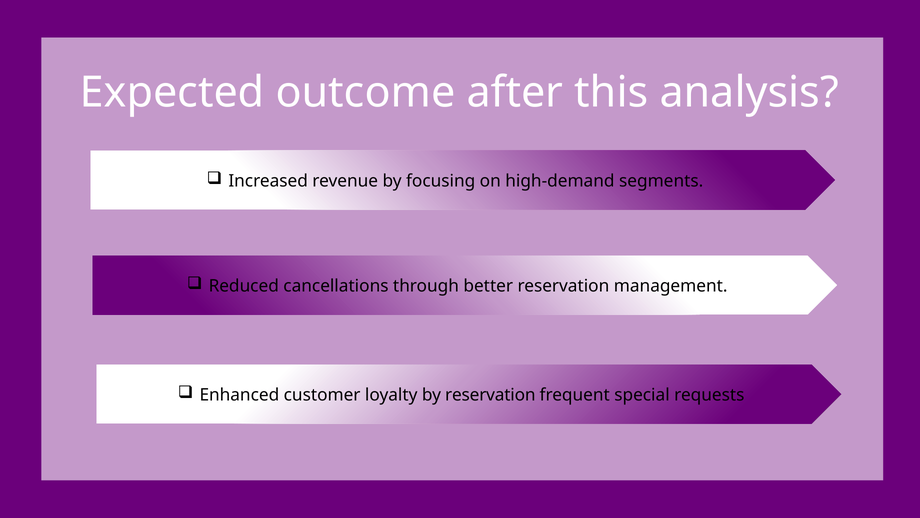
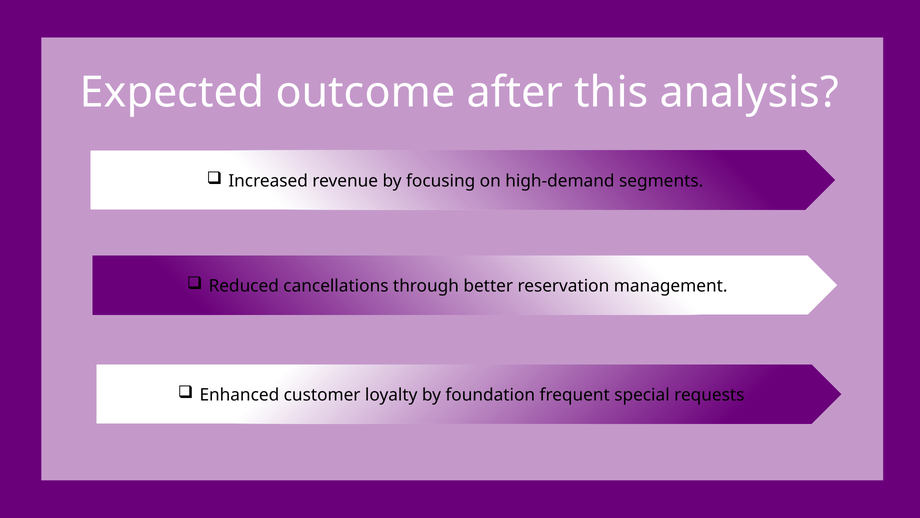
by reservation: reservation -> foundation
